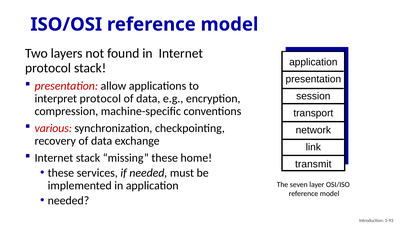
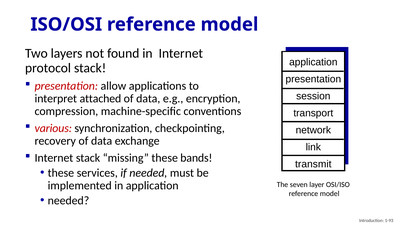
interpret protocol: protocol -> attached
home: home -> bands
